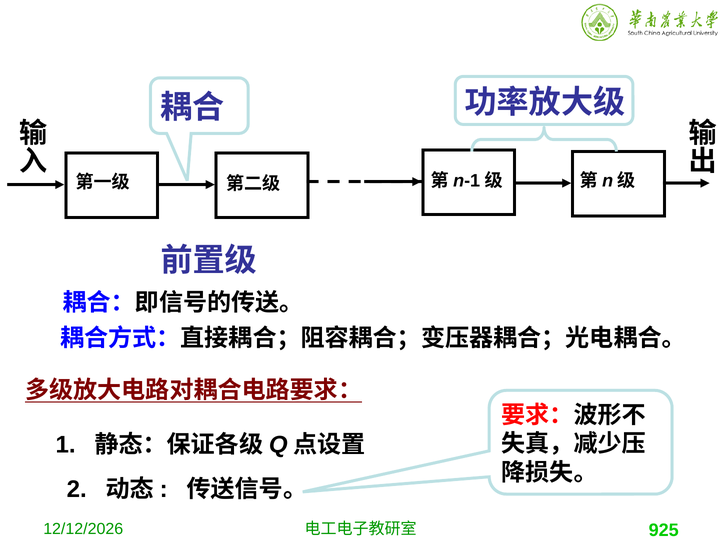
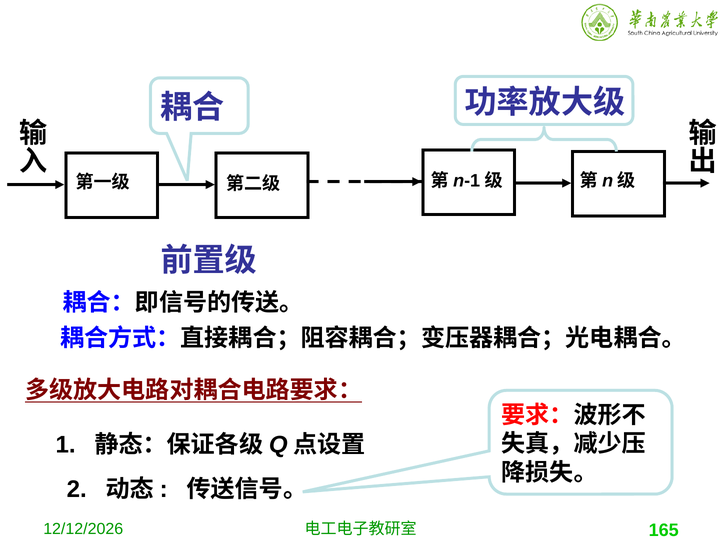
925: 925 -> 165
